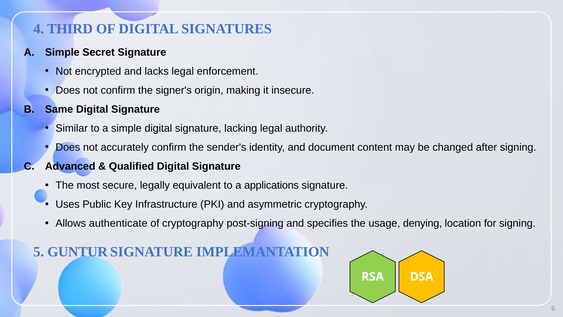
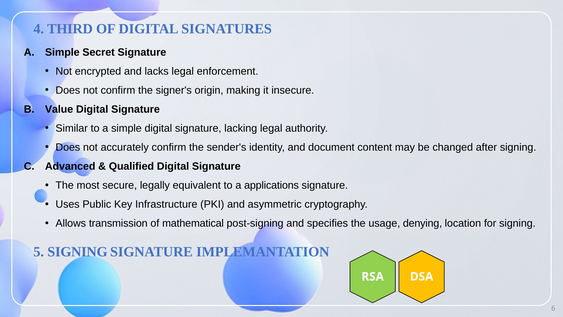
Same: Same -> Value
authenticate: authenticate -> transmission
of cryptography: cryptography -> mathematical
5 GUNTUR: GUNTUR -> SIGNING
